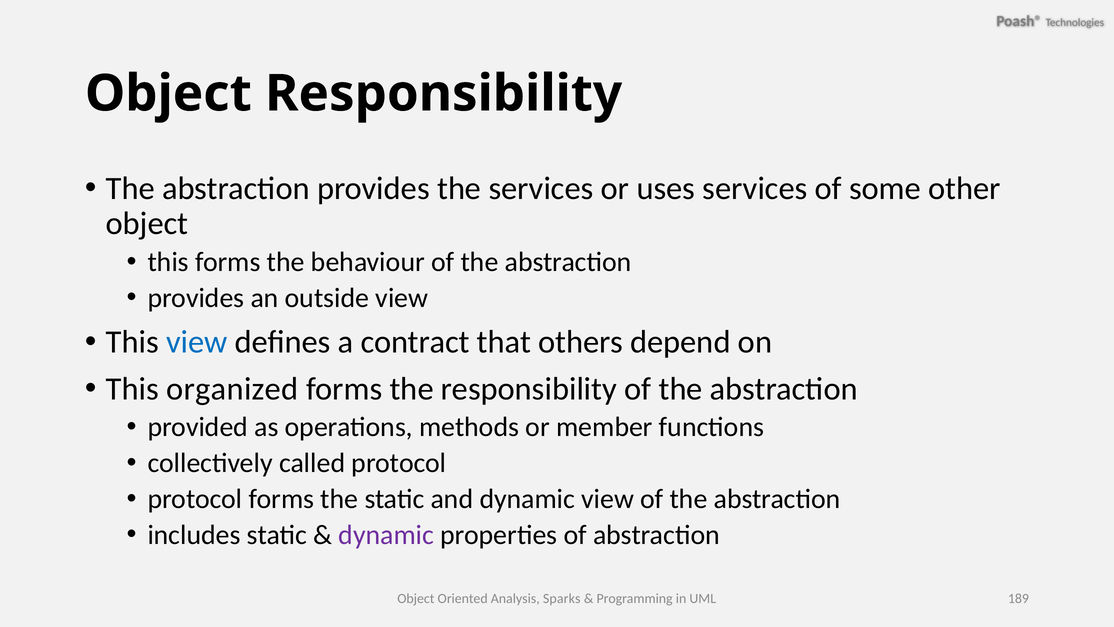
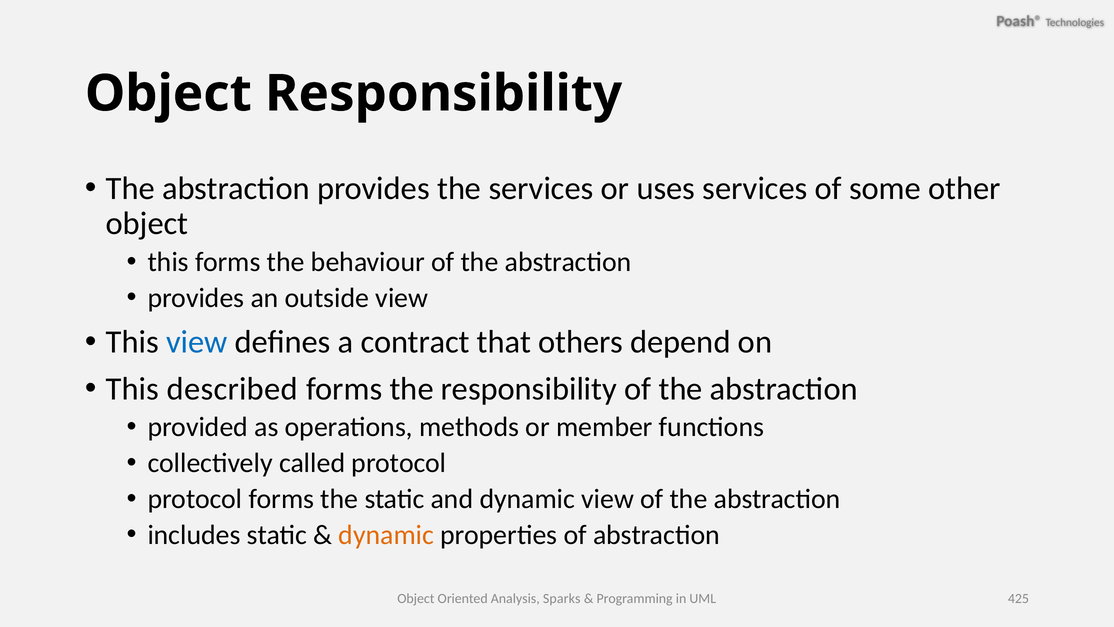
organized: organized -> described
dynamic at (386, 535) colour: purple -> orange
189: 189 -> 425
